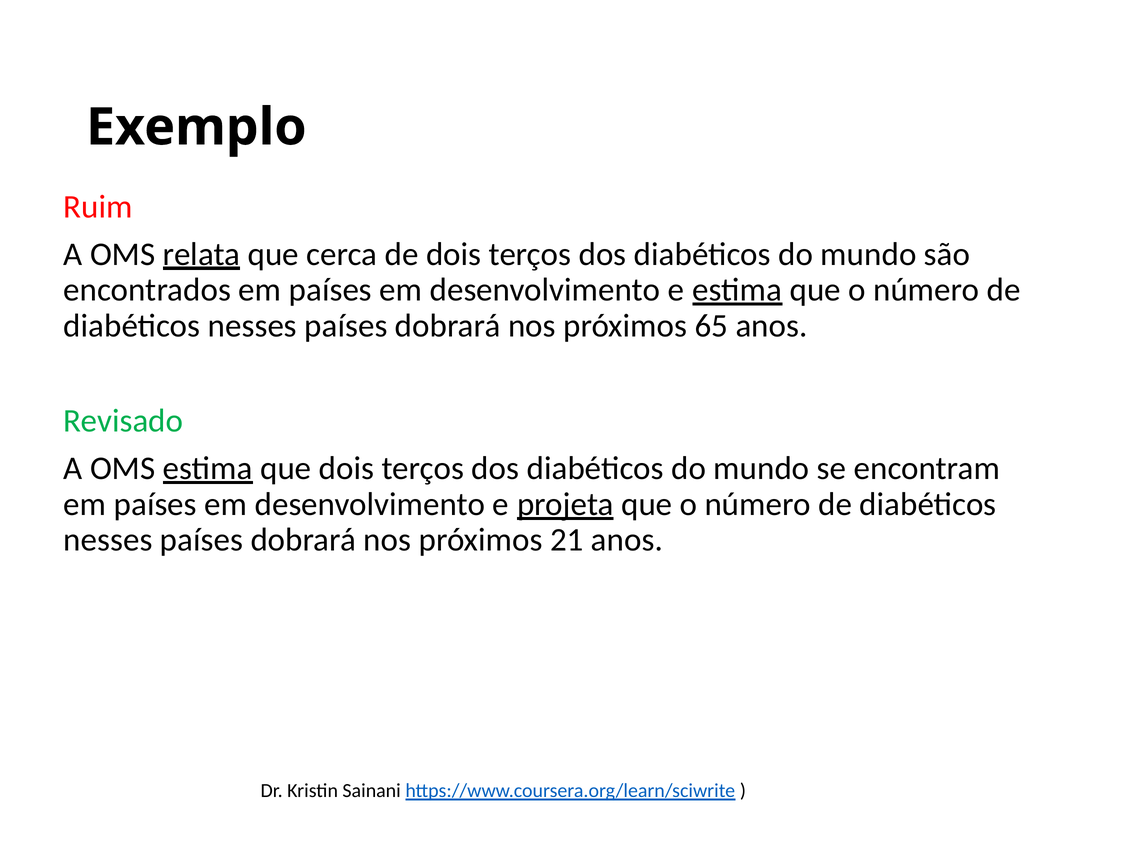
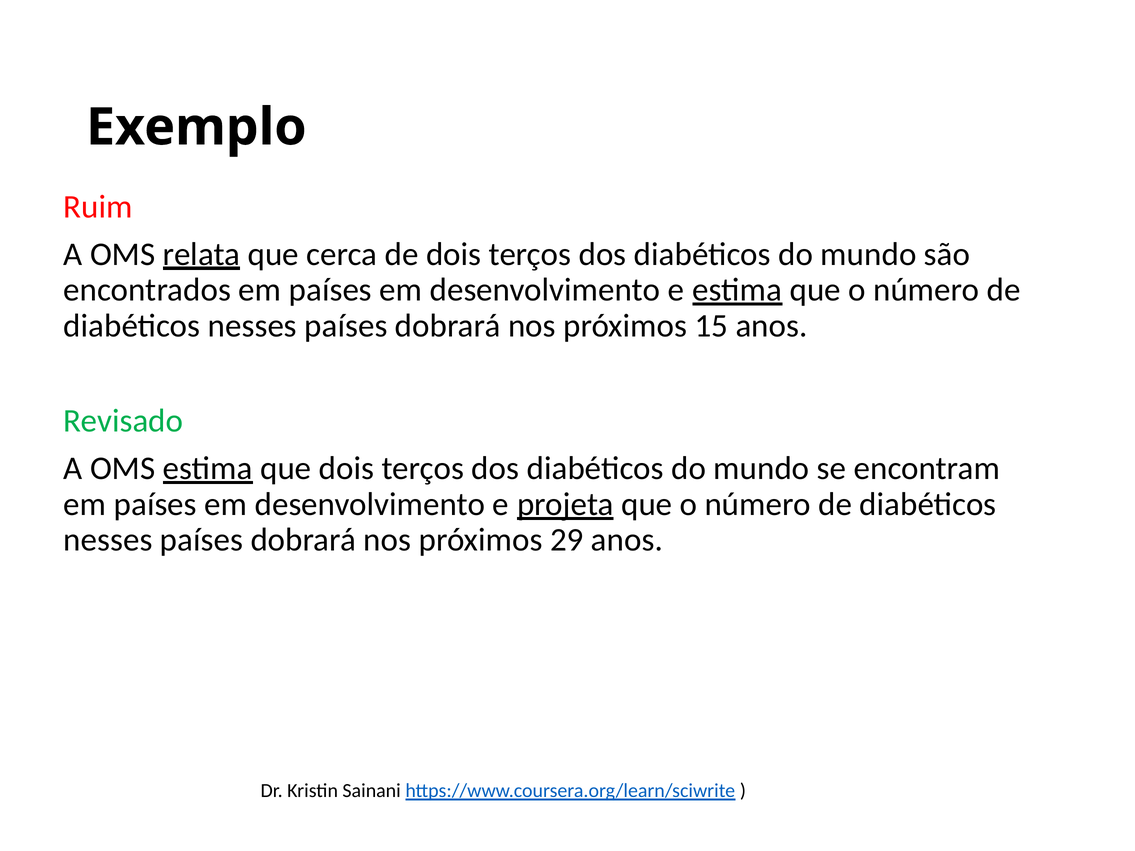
65: 65 -> 15
21: 21 -> 29
